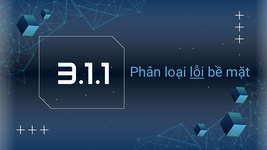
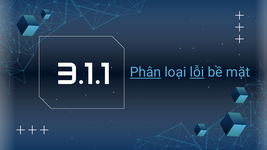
Phân underline: none -> present
